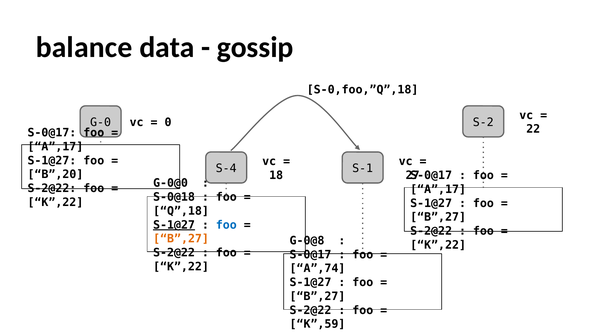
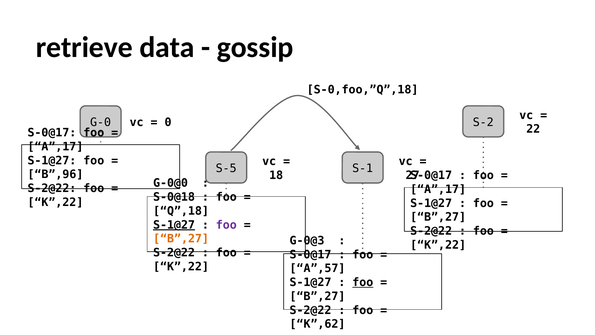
balance: balance -> retrieve
S-4: S-4 -> S-5
B”,20: B”,20 -> B”,96
foo at (226, 225) colour: blue -> purple
G-0@8: G-0@8 -> G-0@3
A”,74: A”,74 -> A”,57
foo at (363, 282) underline: none -> present
K”,59: K”,59 -> K”,62
